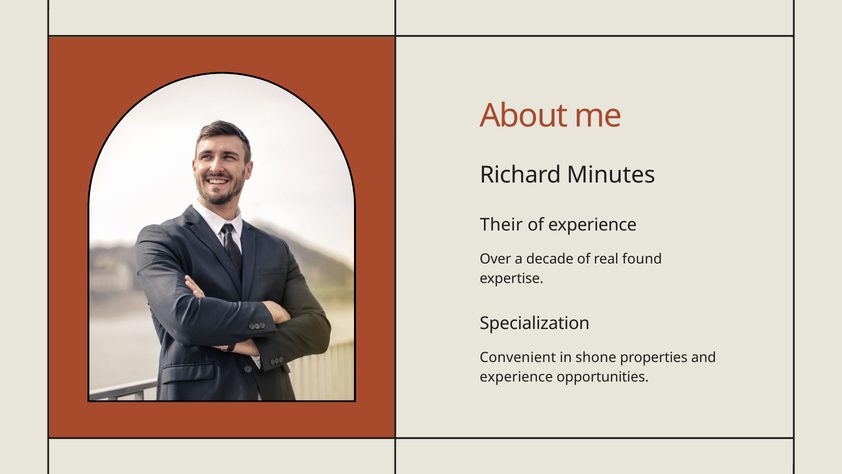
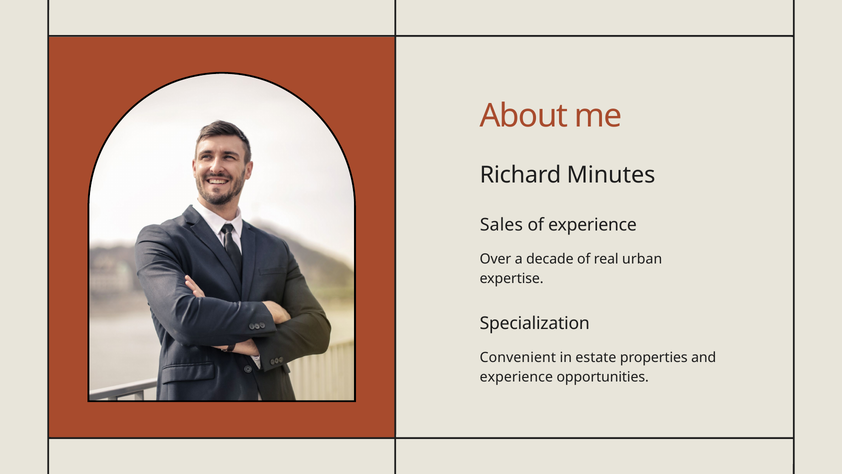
Their: Their -> Sales
found: found -> urban
shone: shone -> estate
